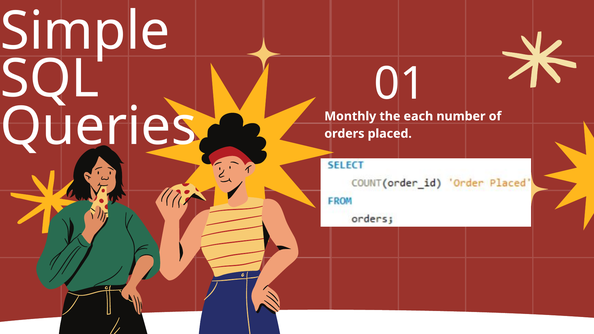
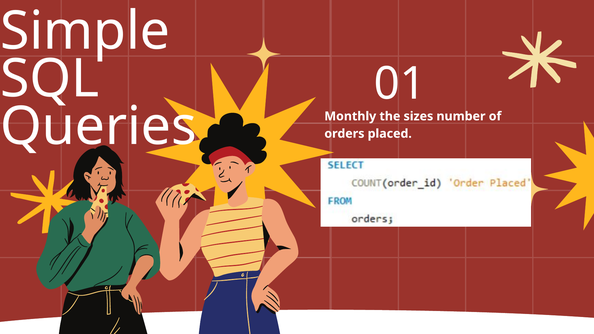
each: each -> sizes
